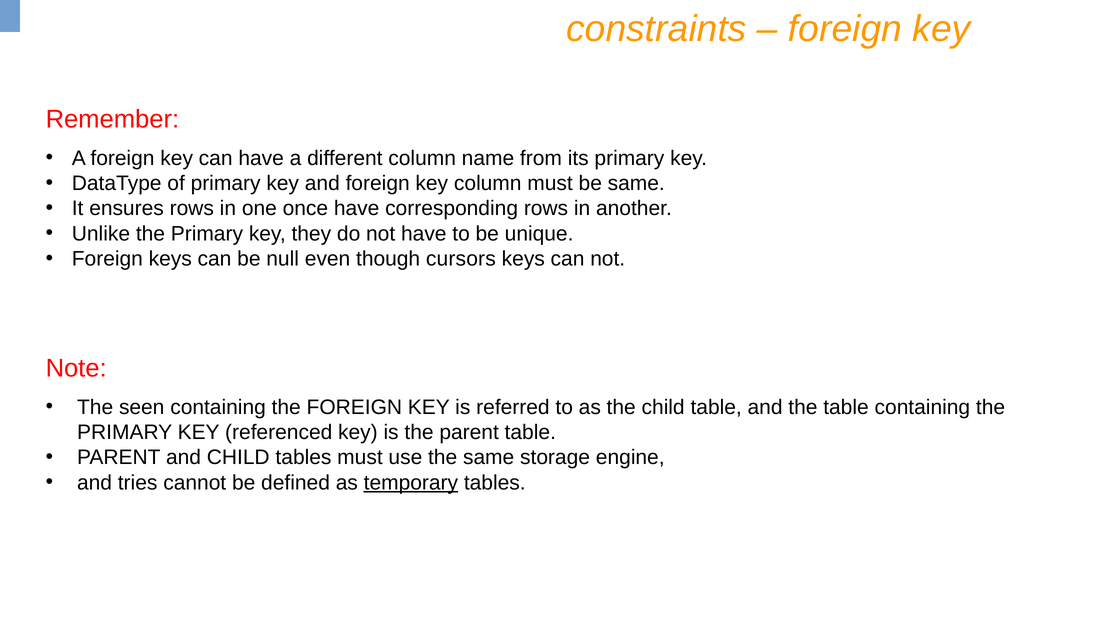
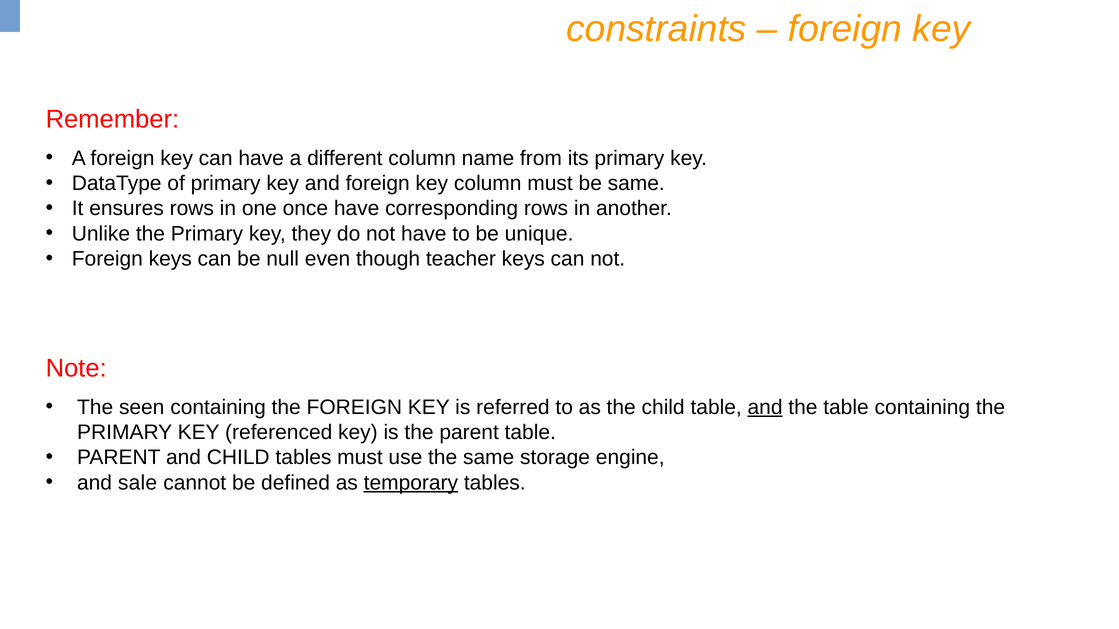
cursors: cursors -> teacher
and at (765, 407) underline: none -> present
tries: tries -> sale
